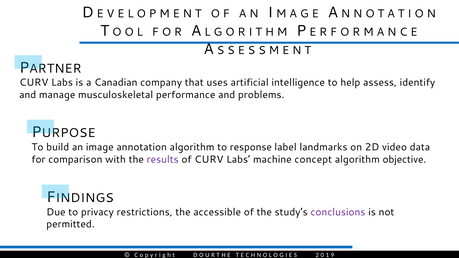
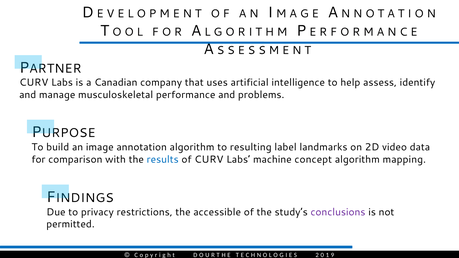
response: response -> resulting
results colour: purple -> blue
objective: objective -> mapping
